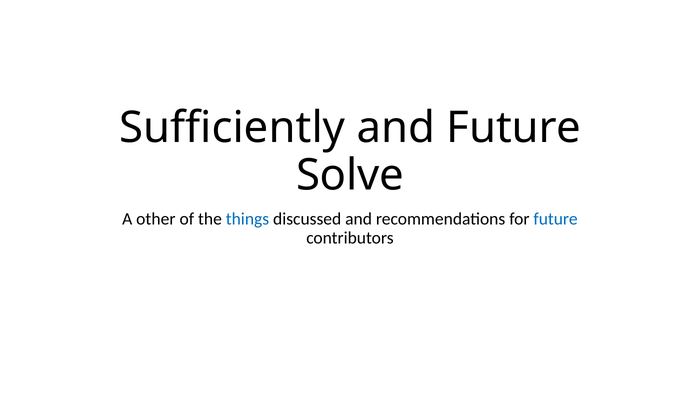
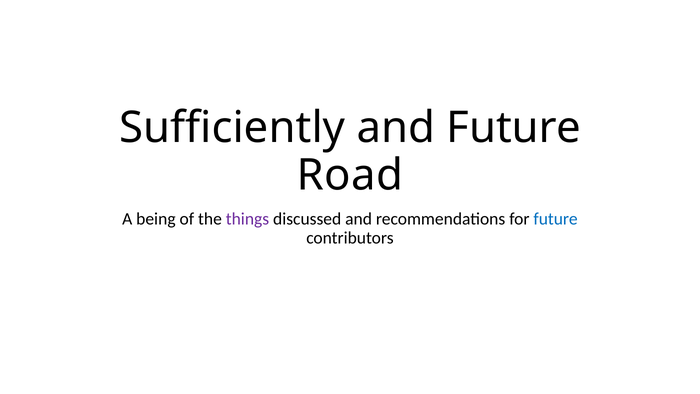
Solve: Solve -> Road
other: other -> being
things colour: blue -> purple
